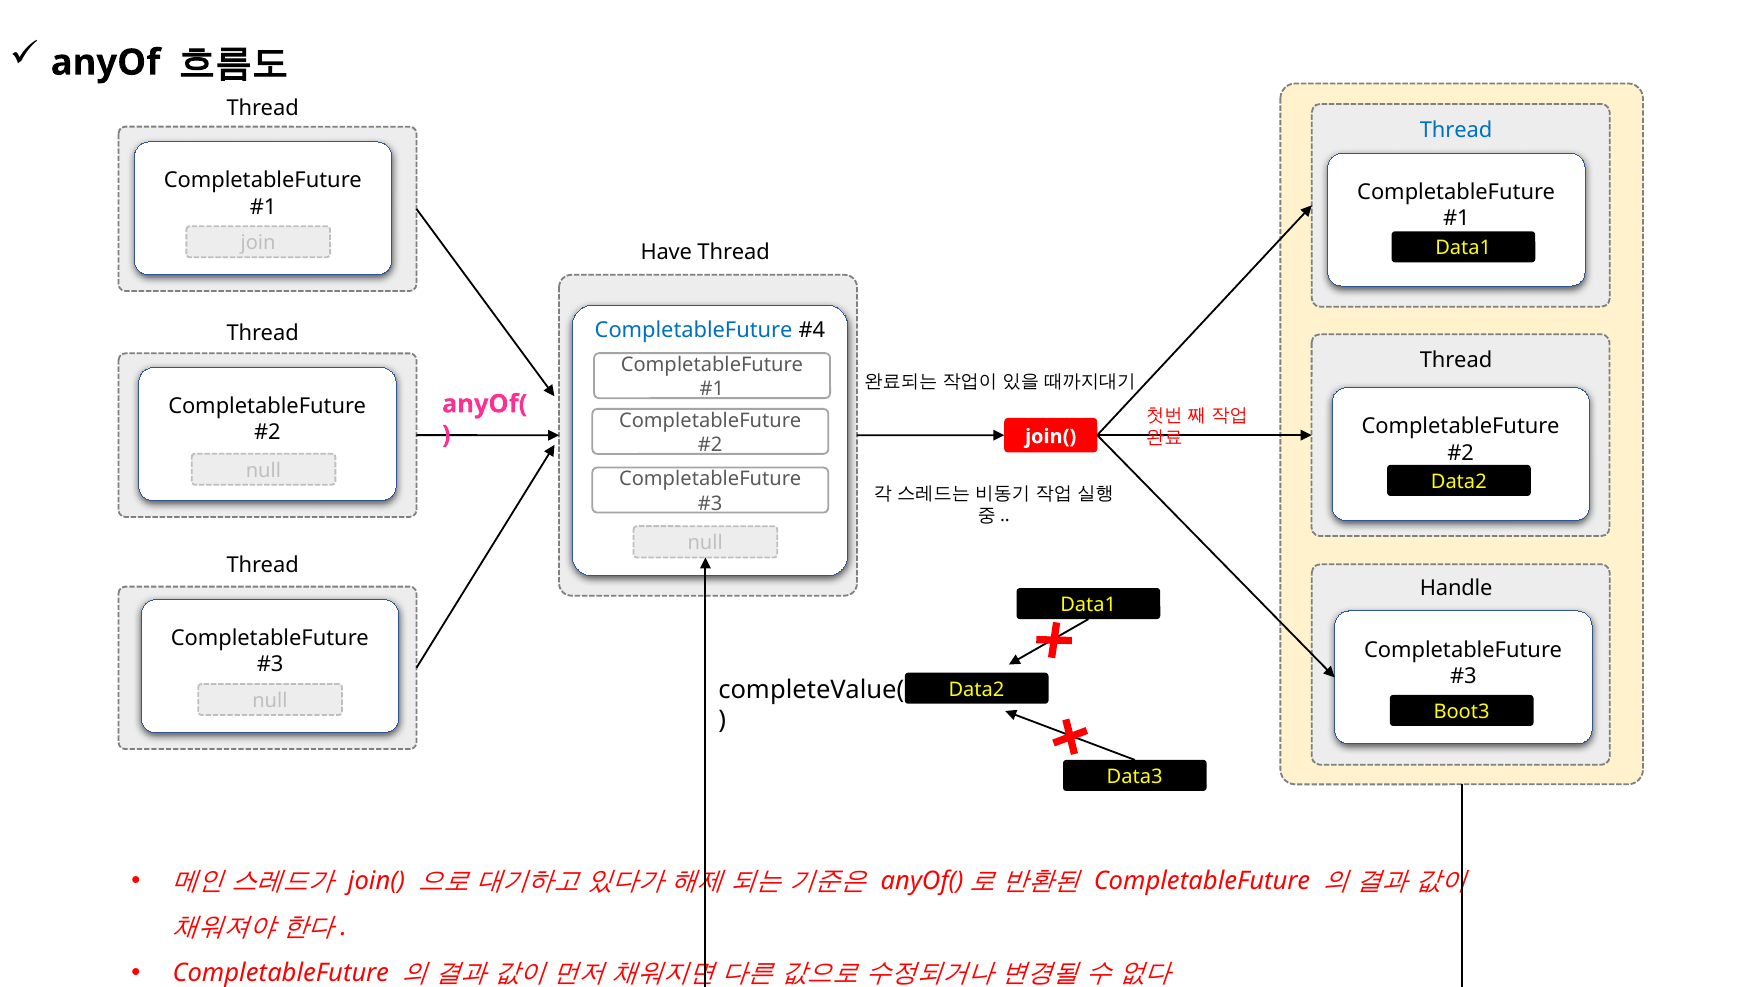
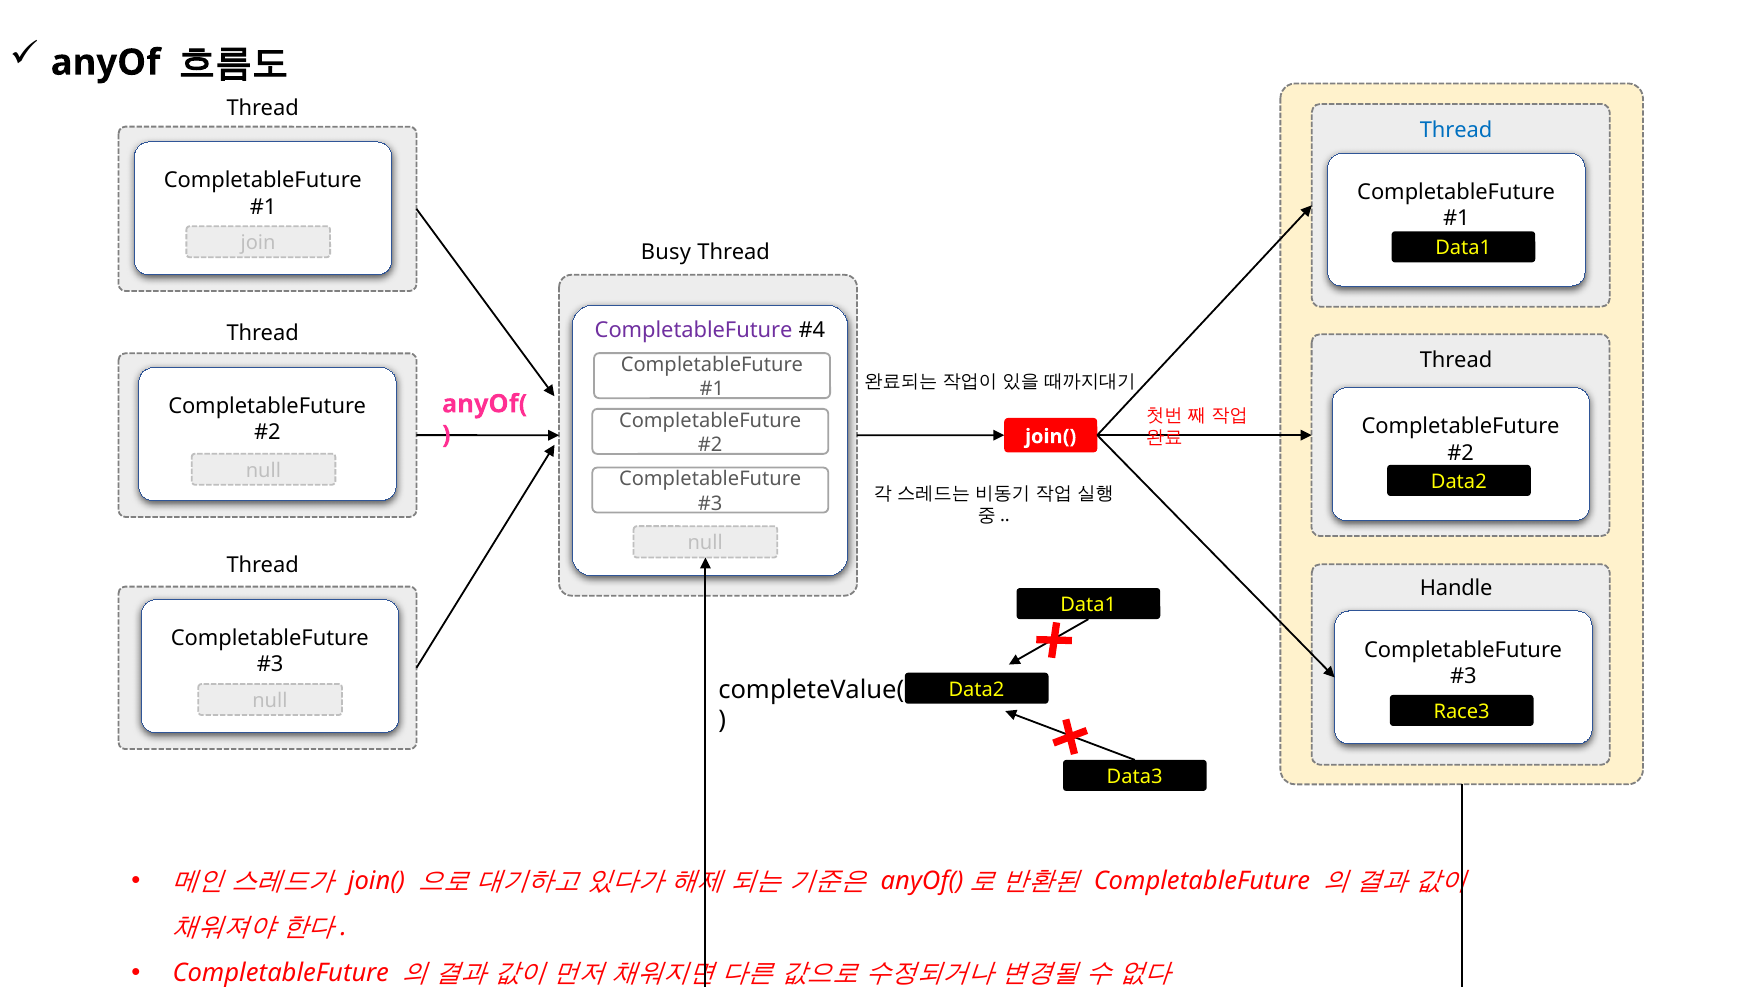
Have: Have -> Busy
CompletableFuture at (694, 330) colour: blue -> purple
Boot3: Boot3 -> Race3
